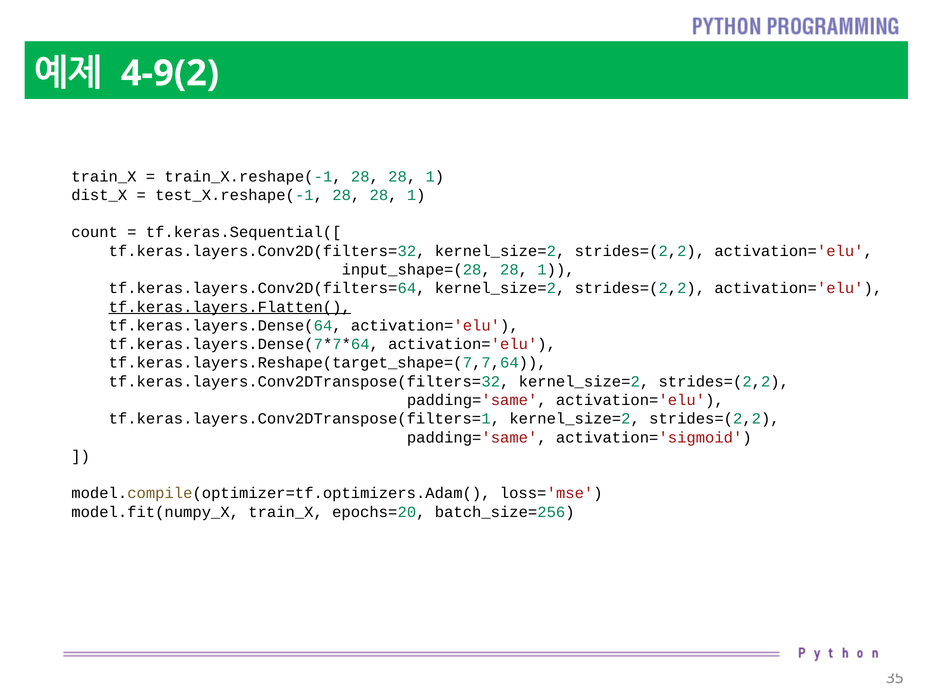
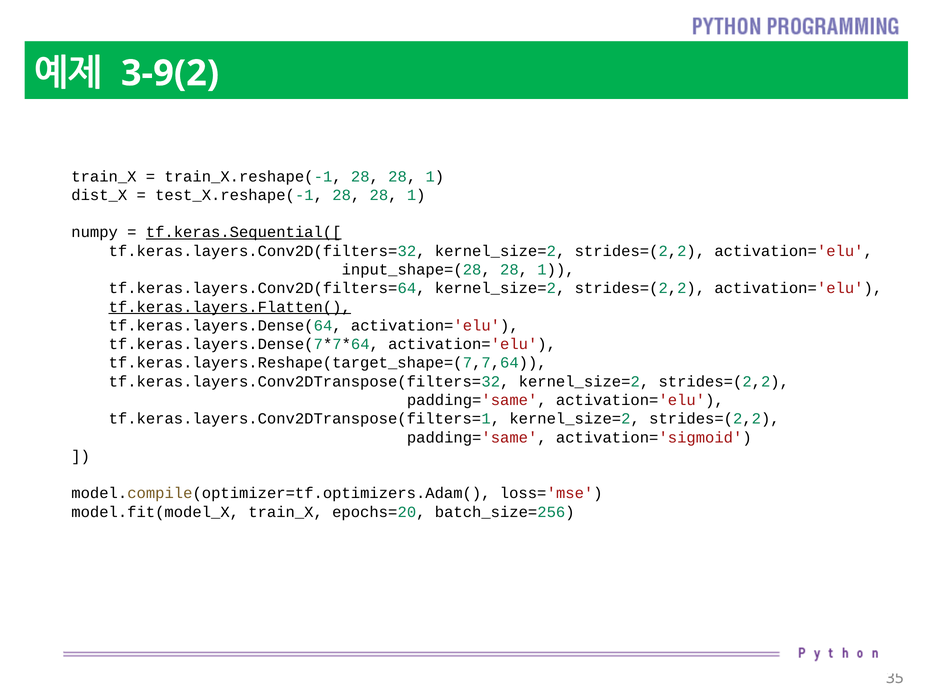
4-9(2: 4-9(2 -> 3-9(2
count: count -> numpy
tf.keras.Sequential([ underline: none -> present
model.fit(numpy_X: model.fit(numpy_X -> model.fit(model_X
